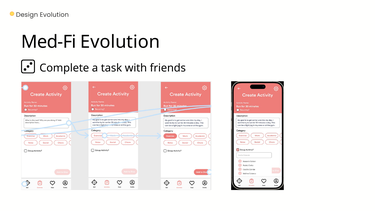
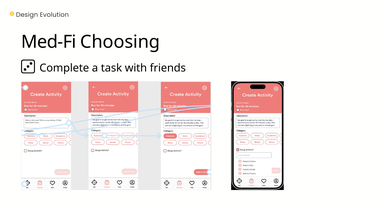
Med-Fi Evolution: Evolution -> Choosing
